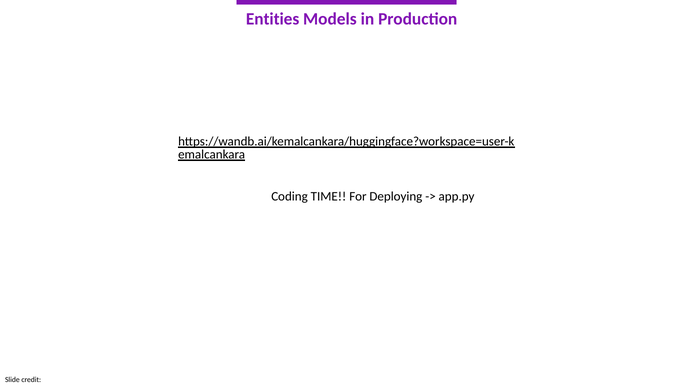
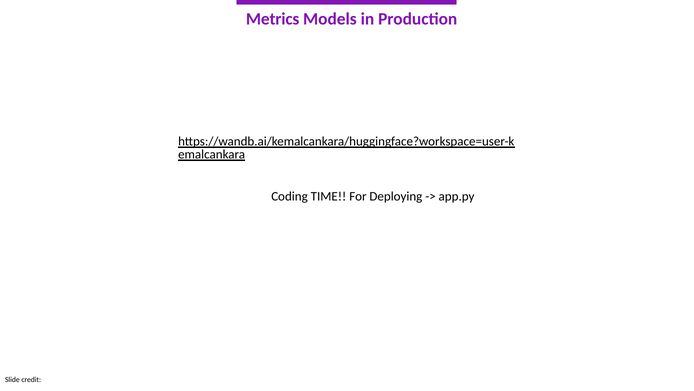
Entities: Entities -> Metrics
